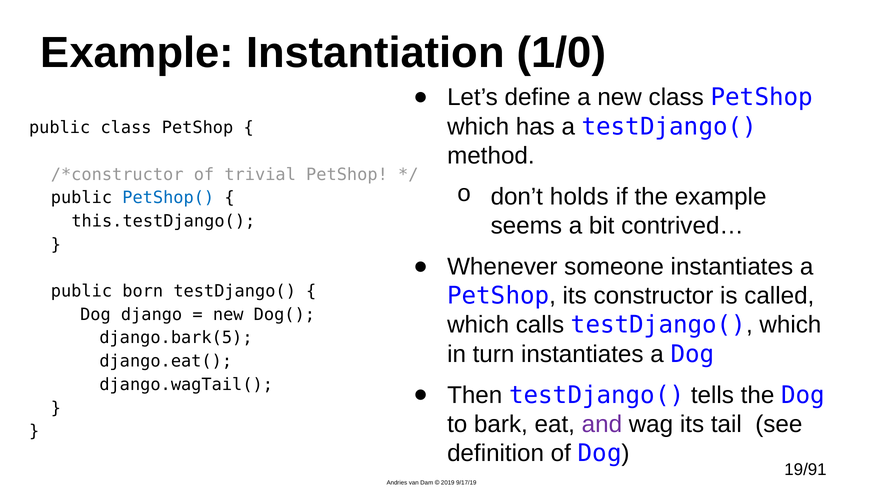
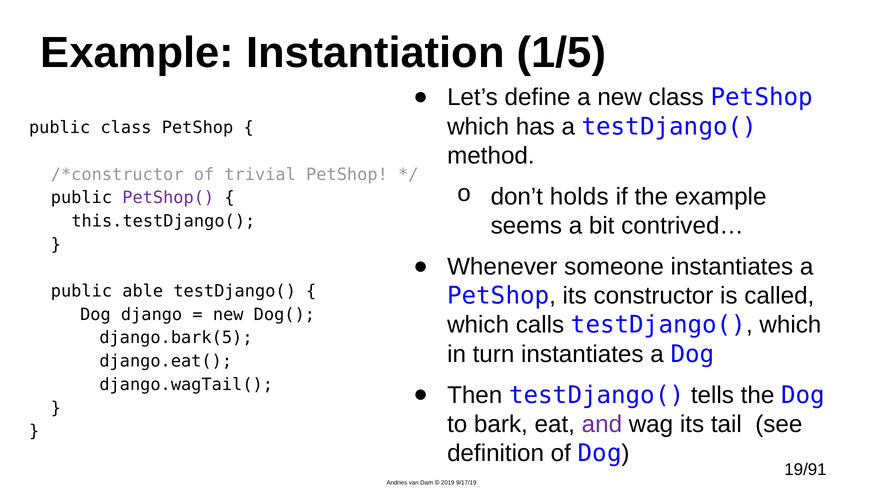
1/0: 1/0 -> 1/5
PetShop( colour: blue -> purple
born: born -> able
